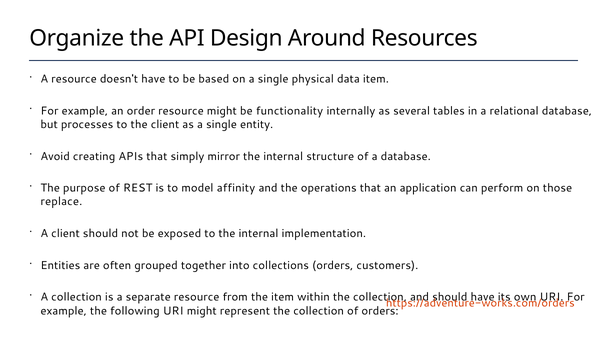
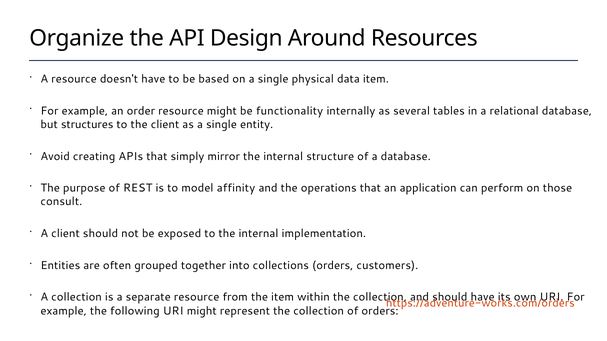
processes: processes -> structures
replace: replace -> consult
